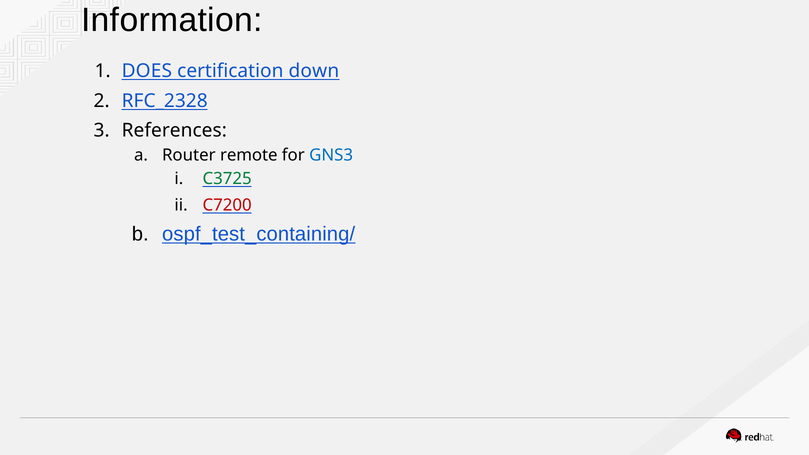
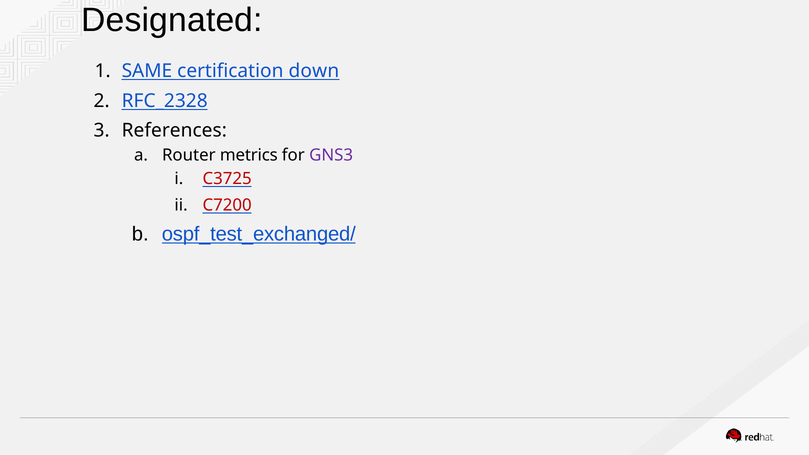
Information: Information -> Designated
DOES: DOES -> SAME
remote: remote -> metrics
GNS3 colour: blue -> purple
C3725 colour: green -> red
ospf_test_containing/: ospf_test_containing/ -> ospf_test_exchanged/
